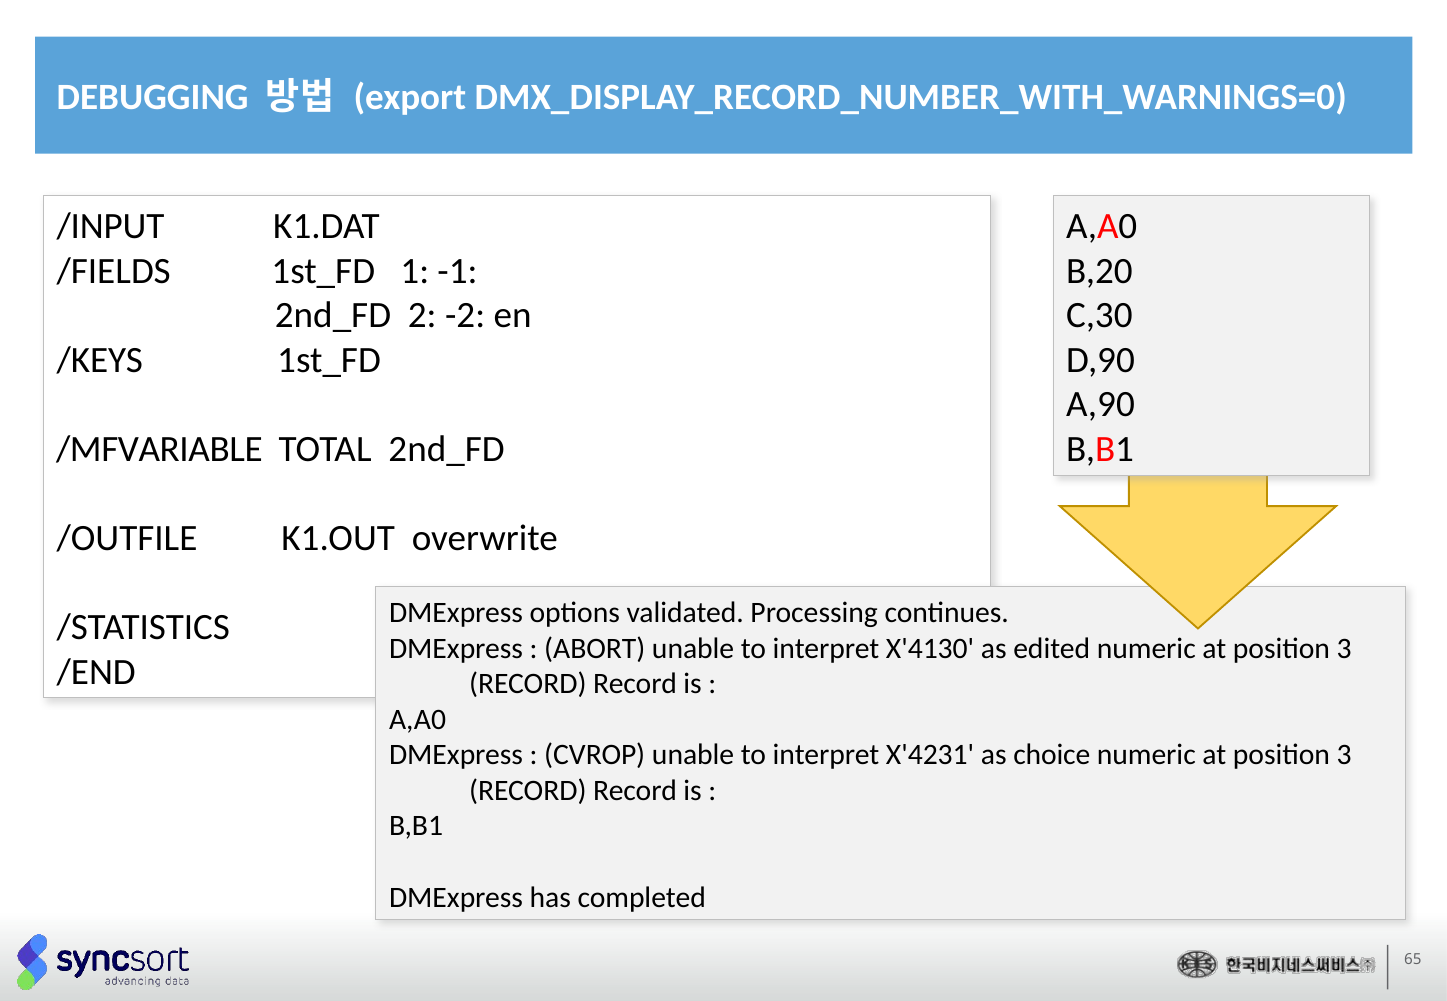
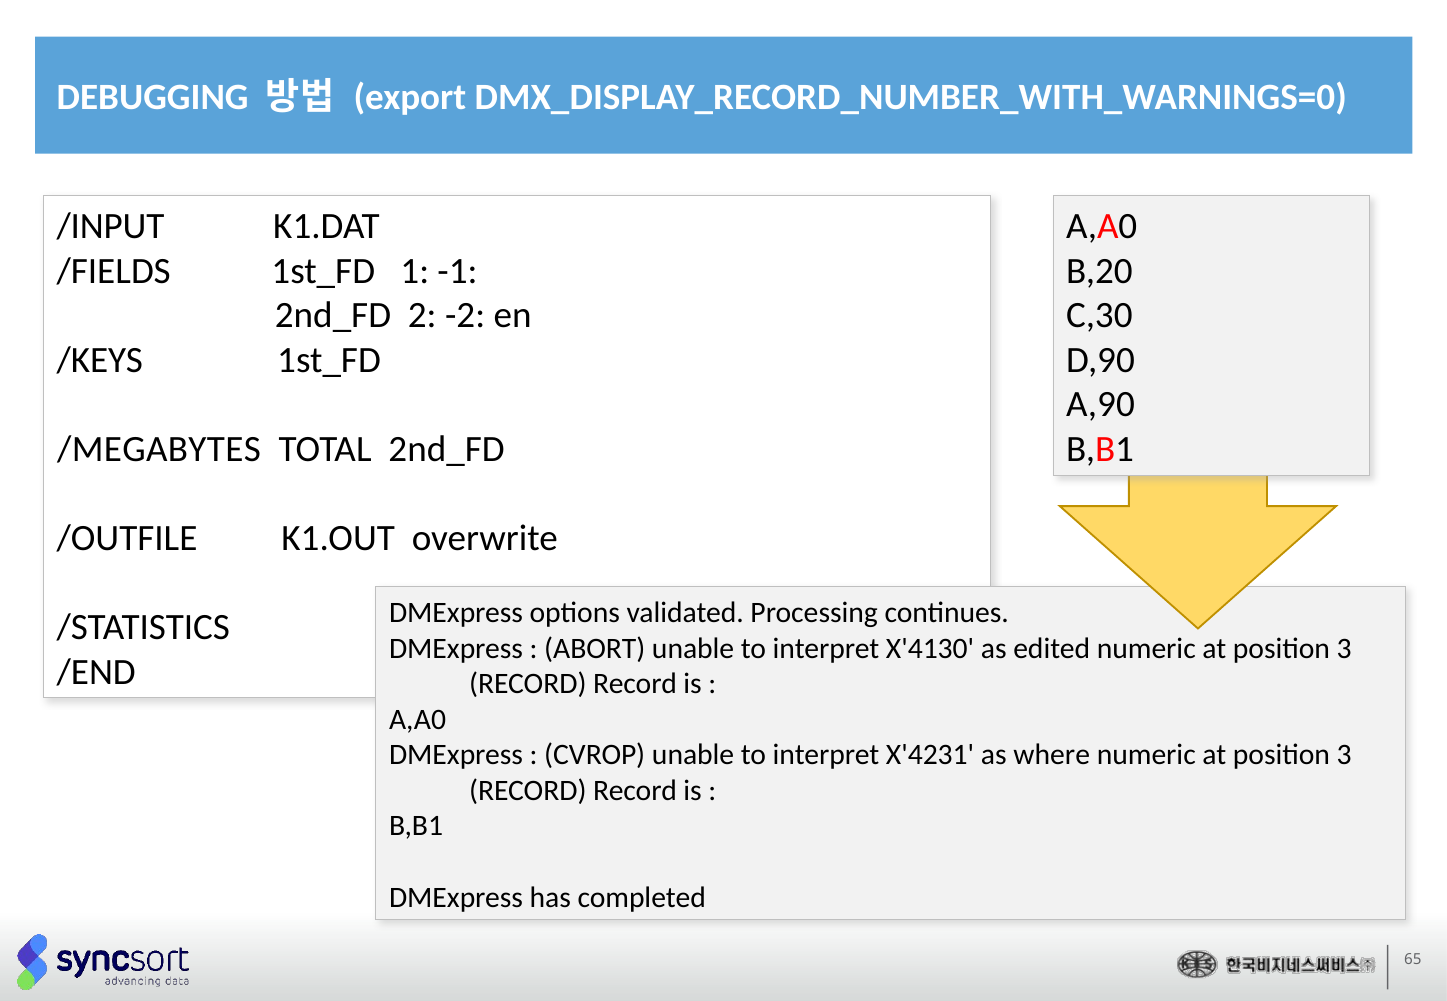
/MFVARIABLE: /MFVARIABLE -> /MEGABYTES
choice: choice -> where
